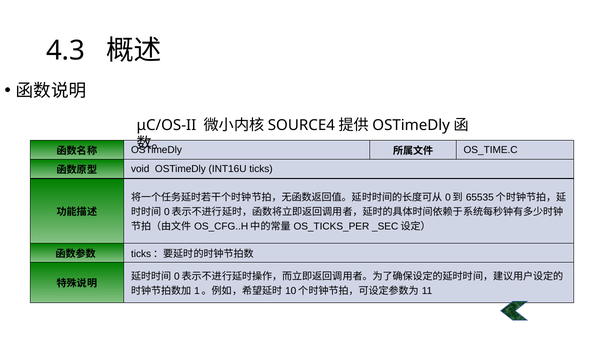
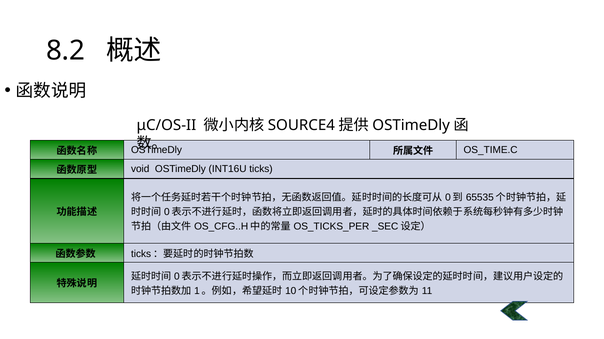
4.3: 4.3 -> 8.2
